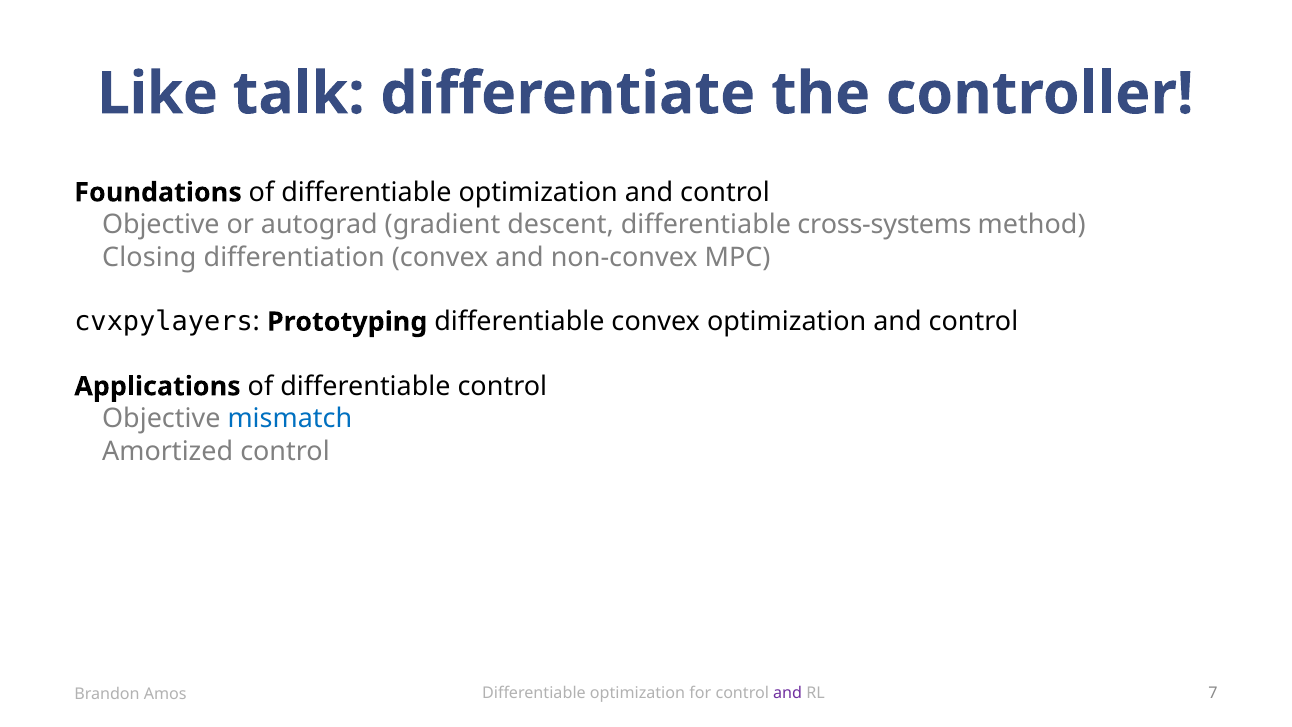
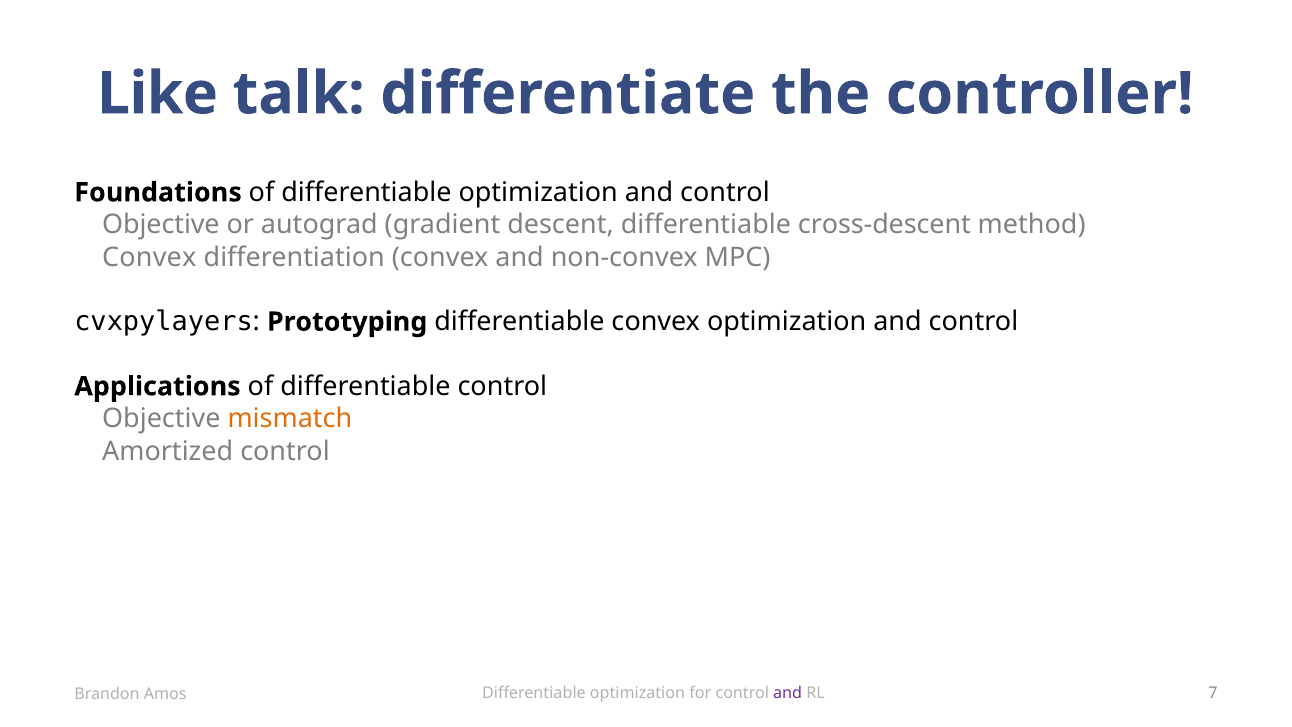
cross-systems: cross-systems -> cross-descent
Closing at (149, 257): Closing -> Convex
mismatch colour: blue -> orange
